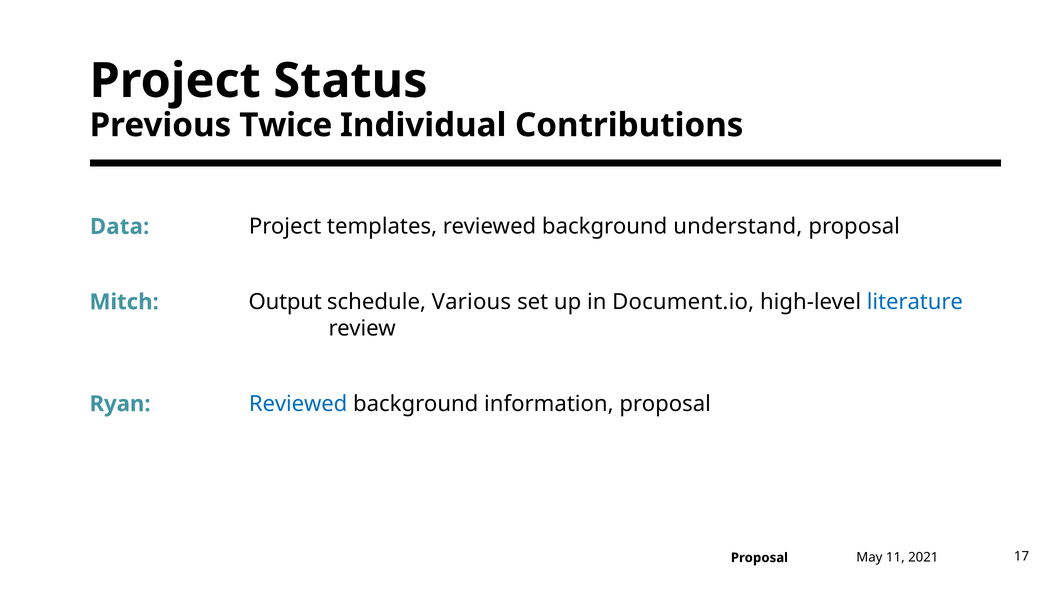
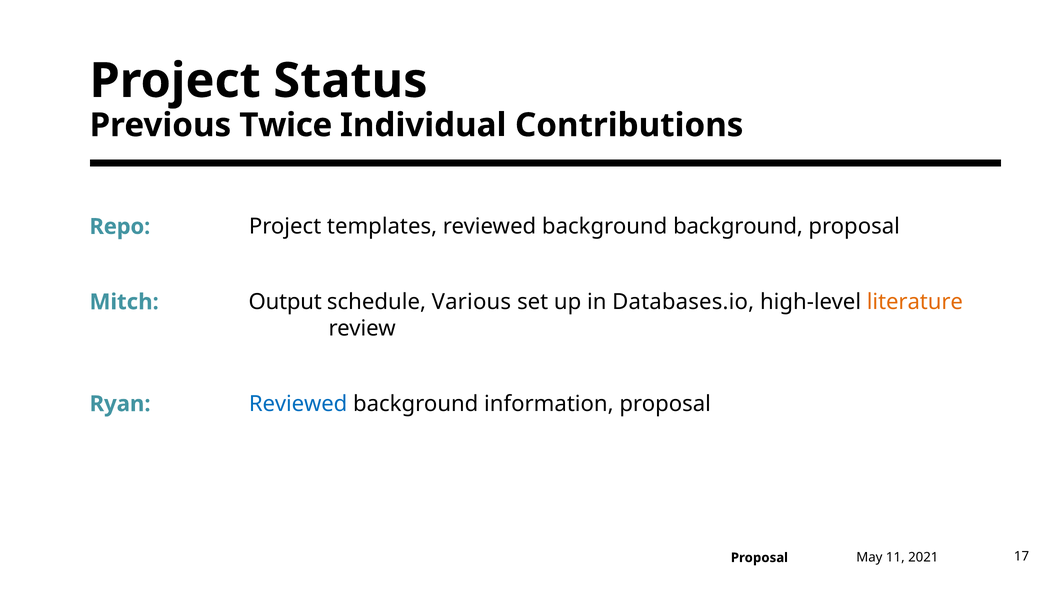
Data: Data -> Repo
background understand: understand -> background
Document.io: Document.io -> Databases.io
literature colour: blue -> orange
